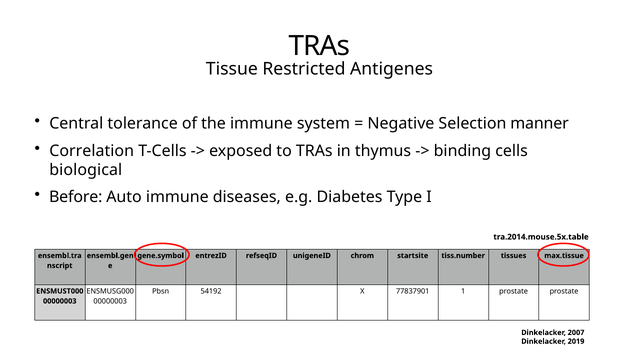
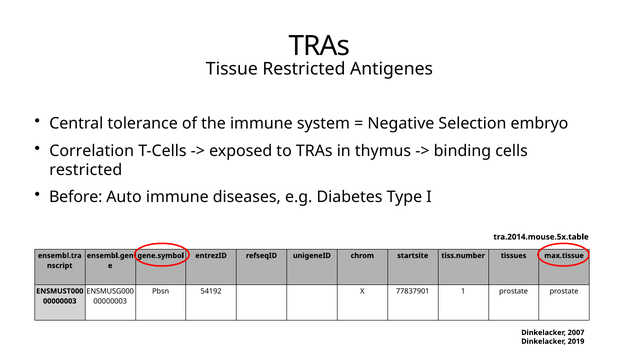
manner: manner -> embryo
biological at (86, 170): biological -> restricted
